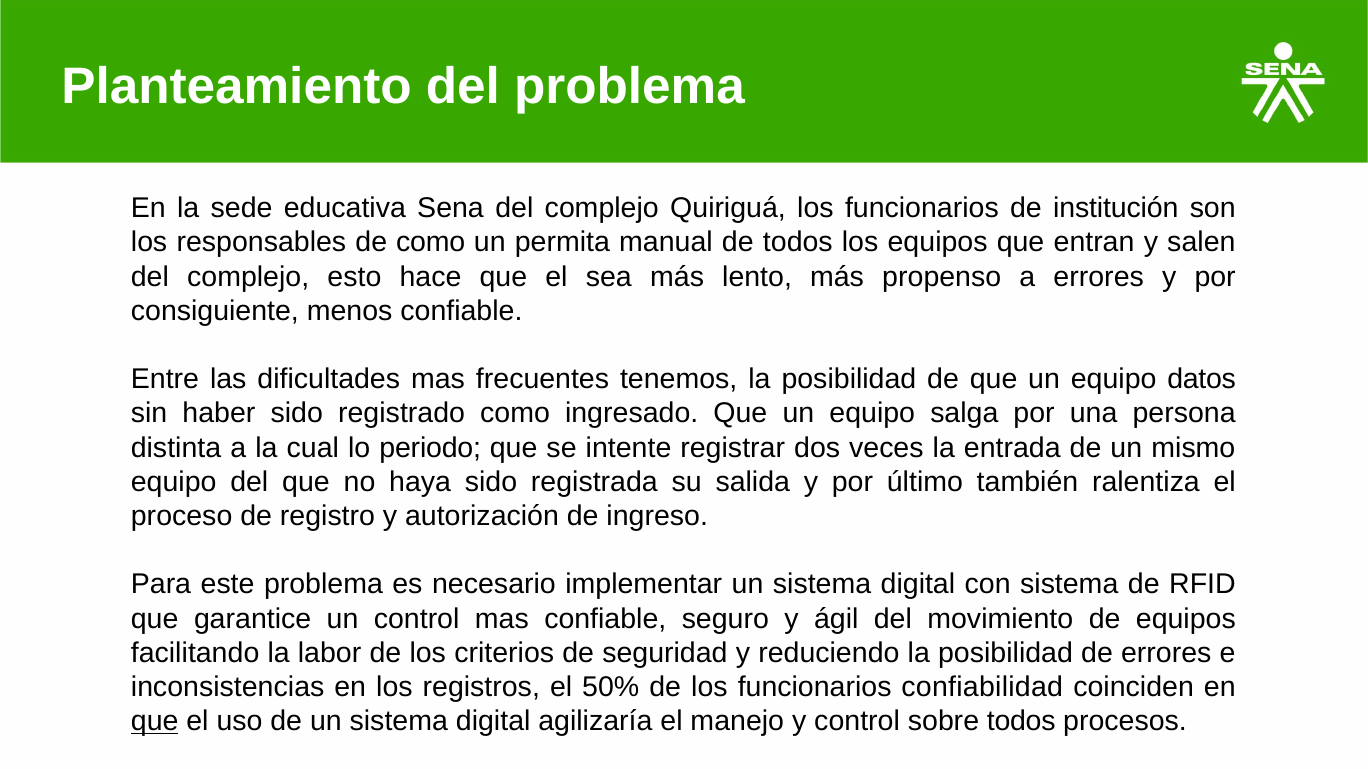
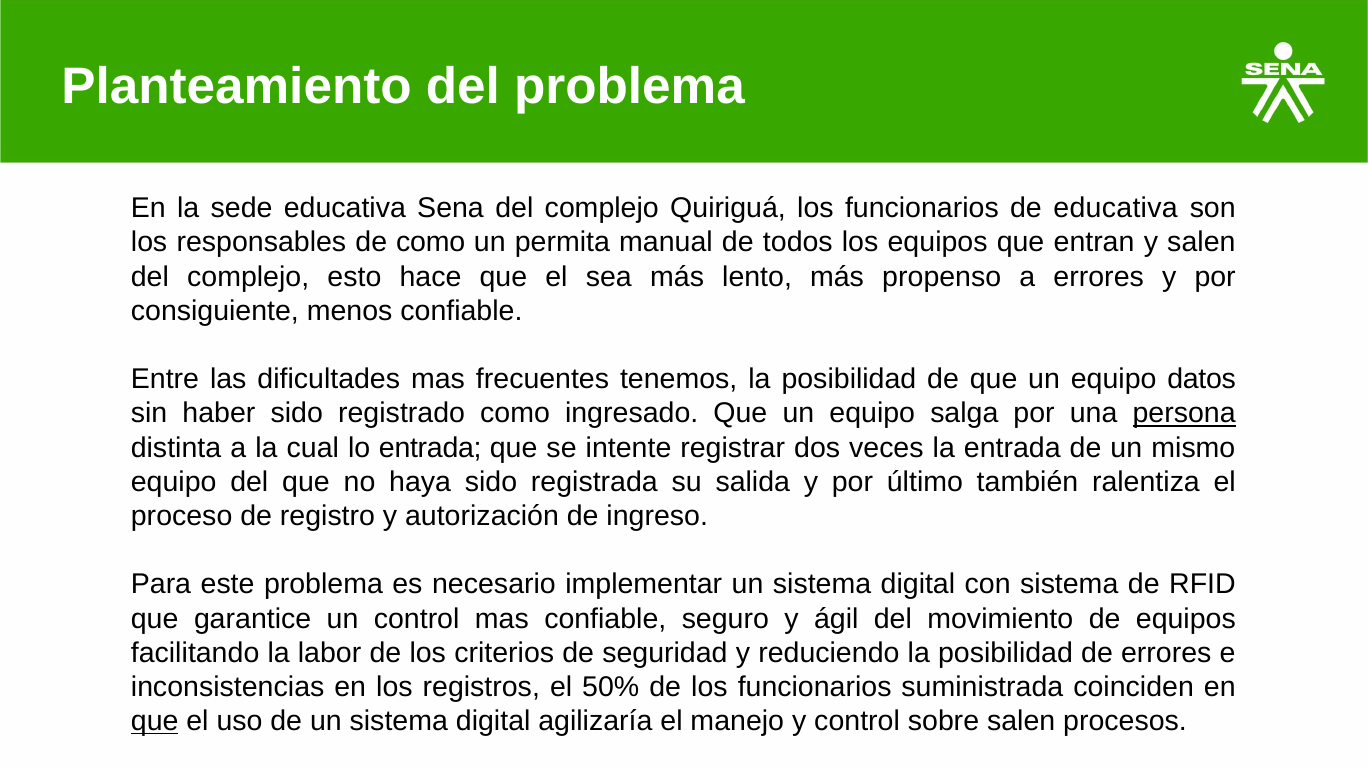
de institución: institución -> educativa
persona underline: none -> present
lo periodo: periodo -> entrada
confiabilidad: confiabilidad -> suministrada
sobre todos: todos -> salen
